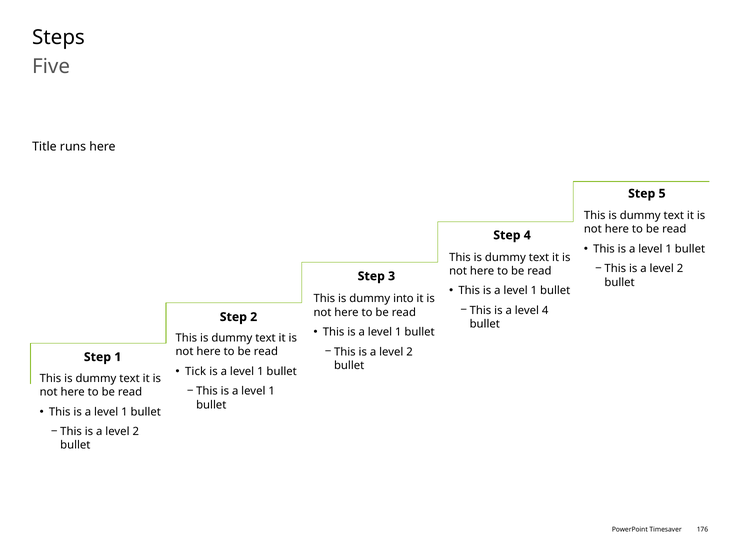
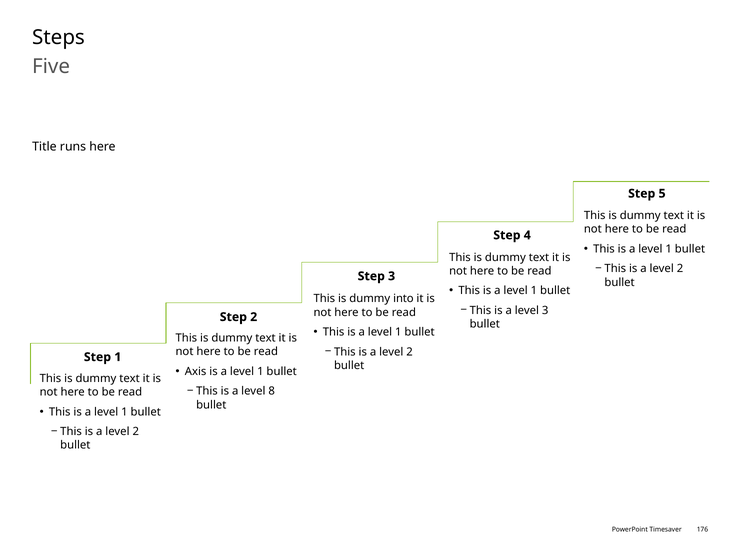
level 4: 4 -> 3
Tick: Tick -> Axis
1 at (272, 391): 1 -> 8
